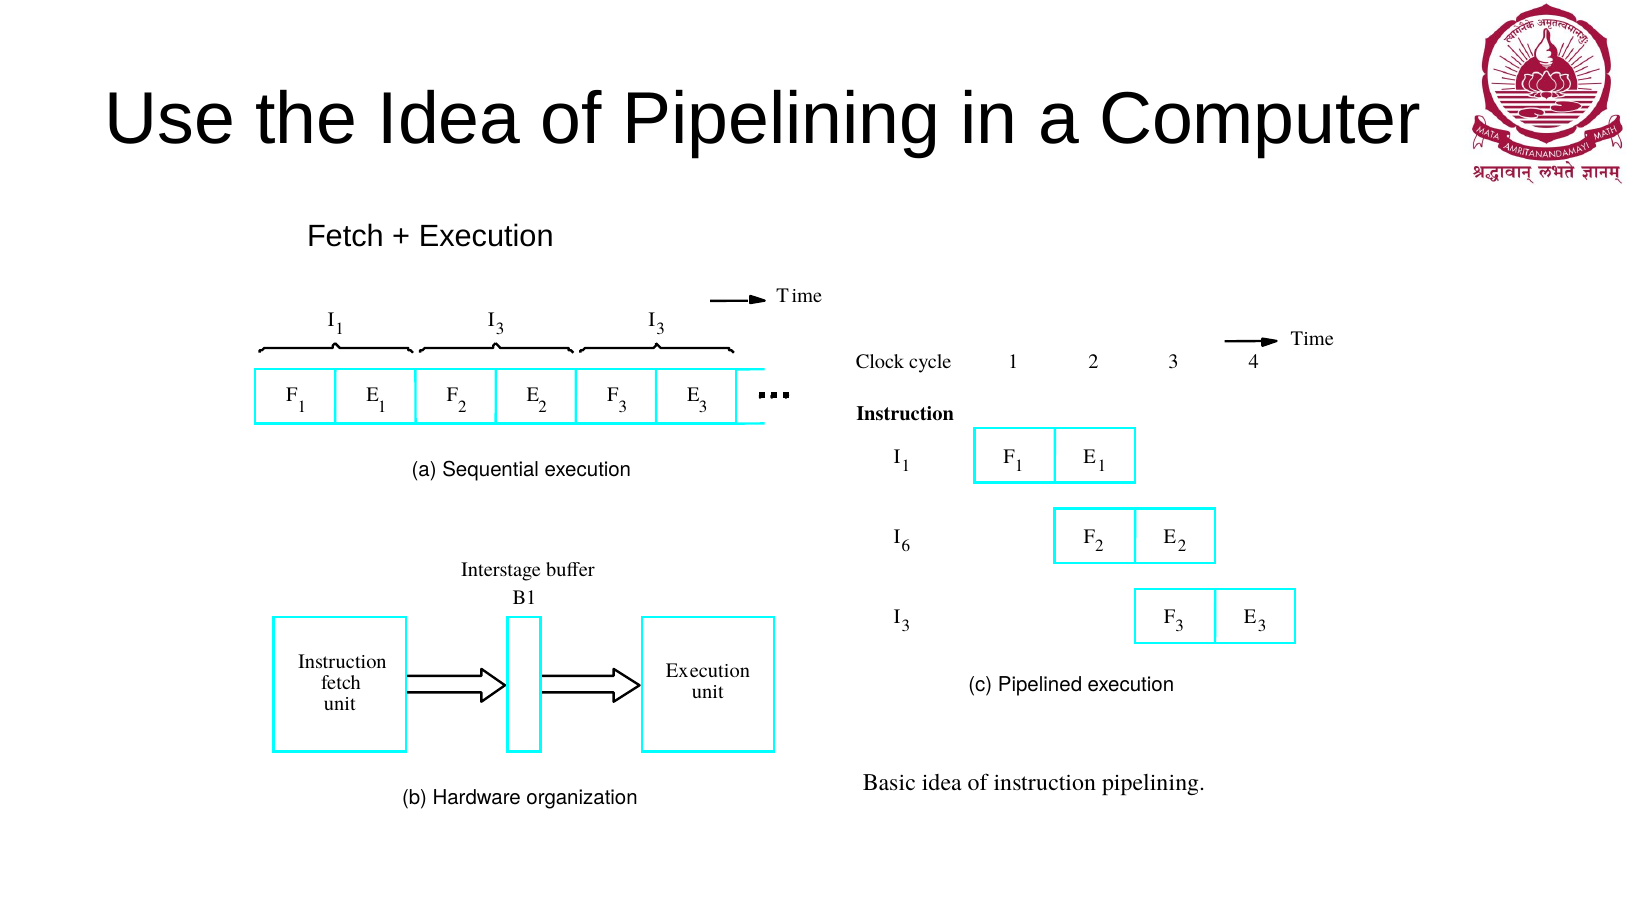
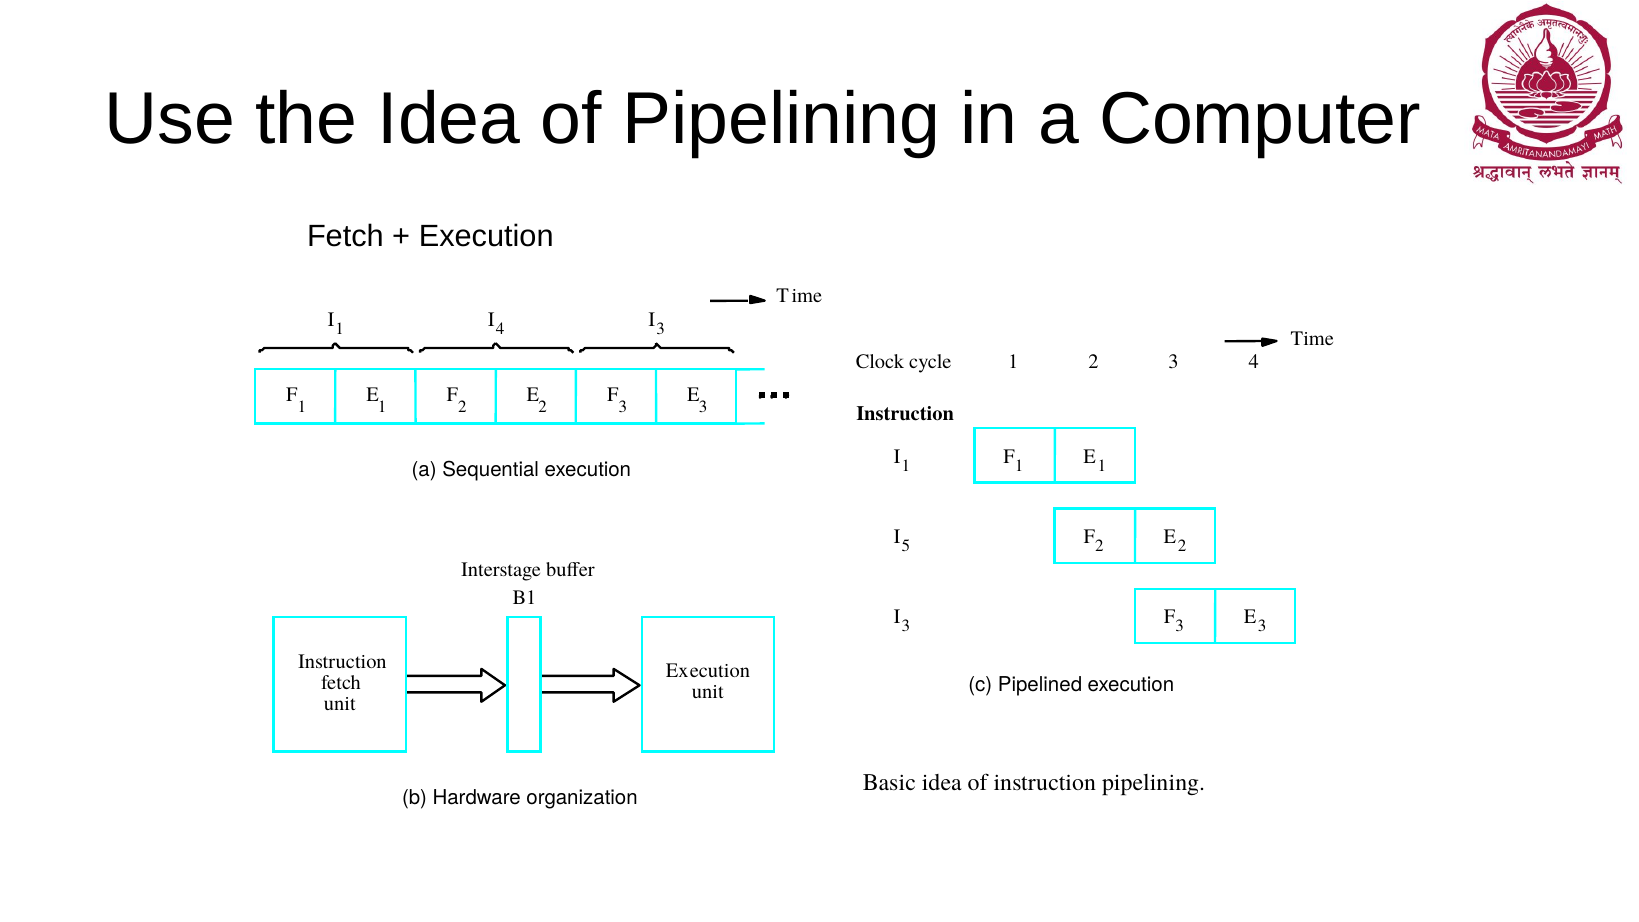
1 I 3: 3 -> 4
6: 6 -> 5
